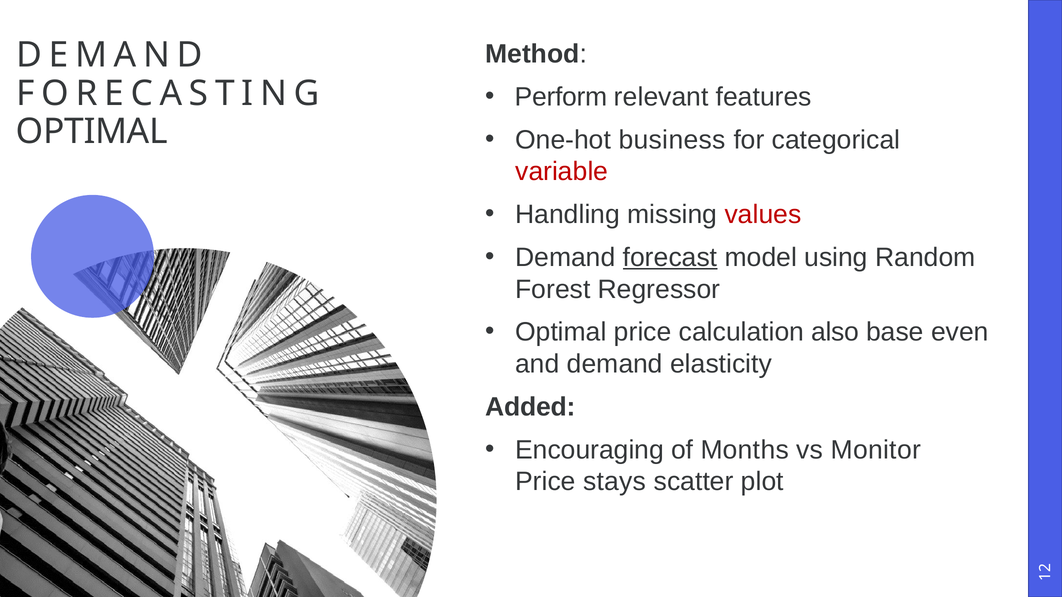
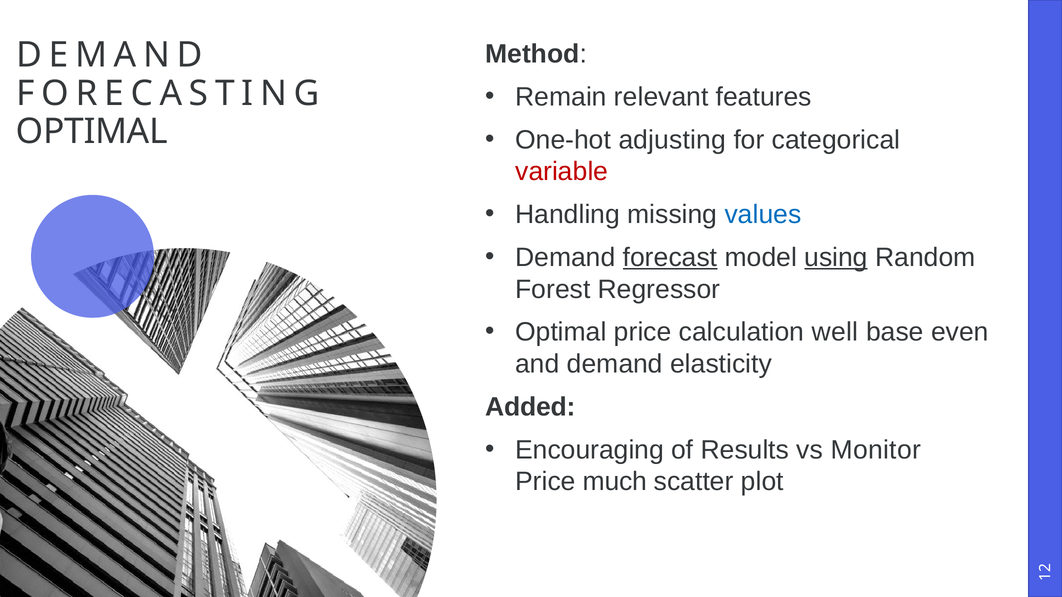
Perform: Perform -> Remain
business: business -> adjusting
values colour: red -> blue
using underline: none -> present
also: also -> well
Months: Months -> Results
stays: stays -> much
